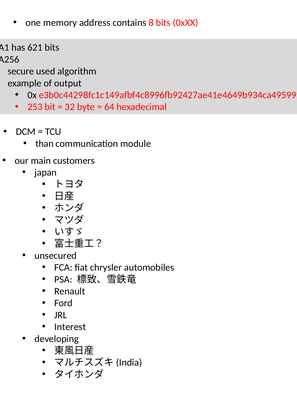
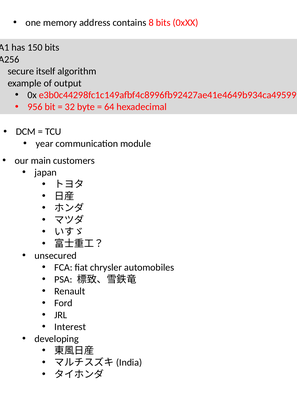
621: 621 -> 150
used: used -> itself
253: 253 -> 956
than: than -> year
